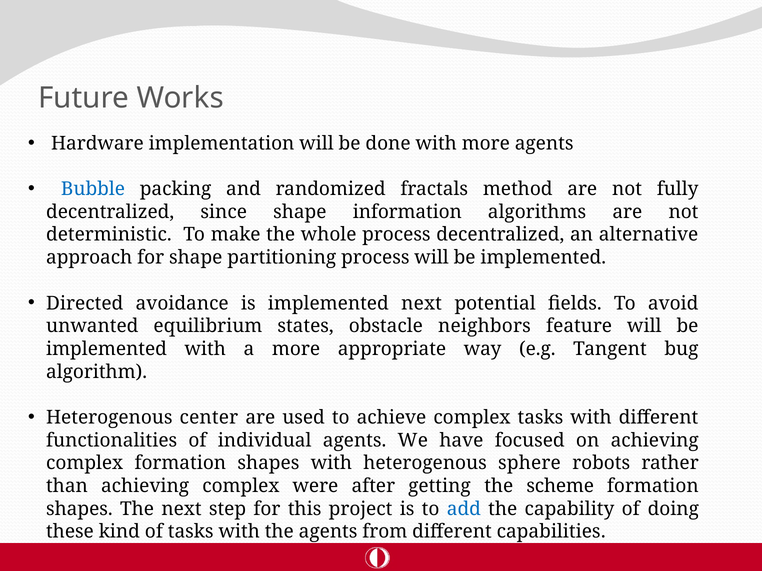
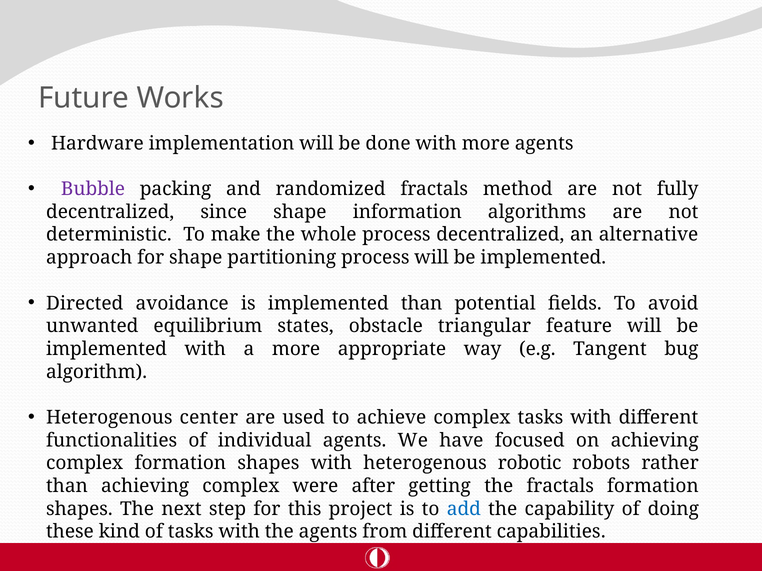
Bubble colour: blue -> purple
implemented next: next -> than
neighbors: neighbors -> triangular
sphere: sphere -> robotic
the scheme: scheme -> fractals
